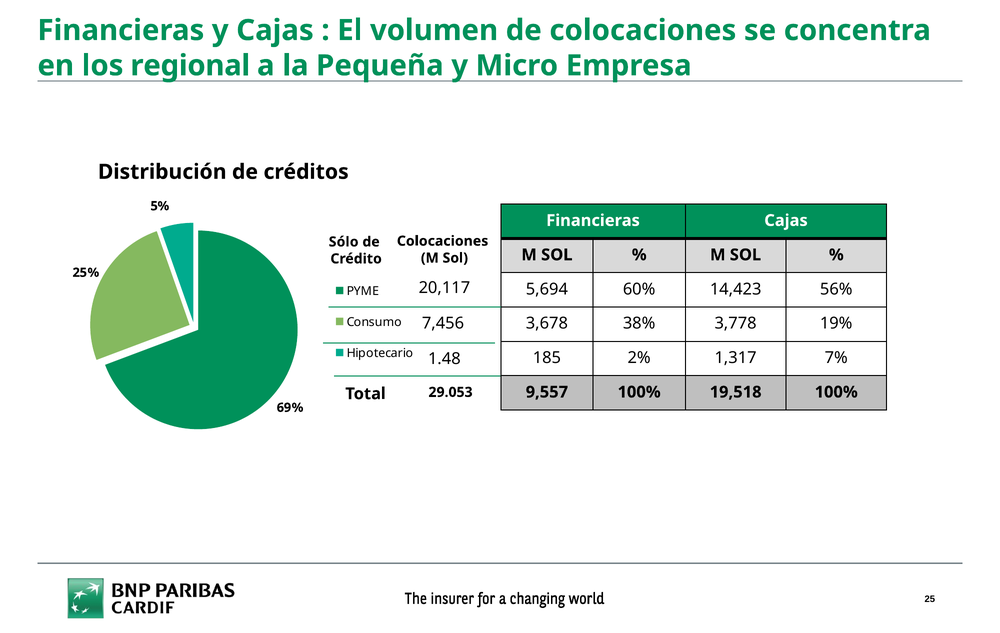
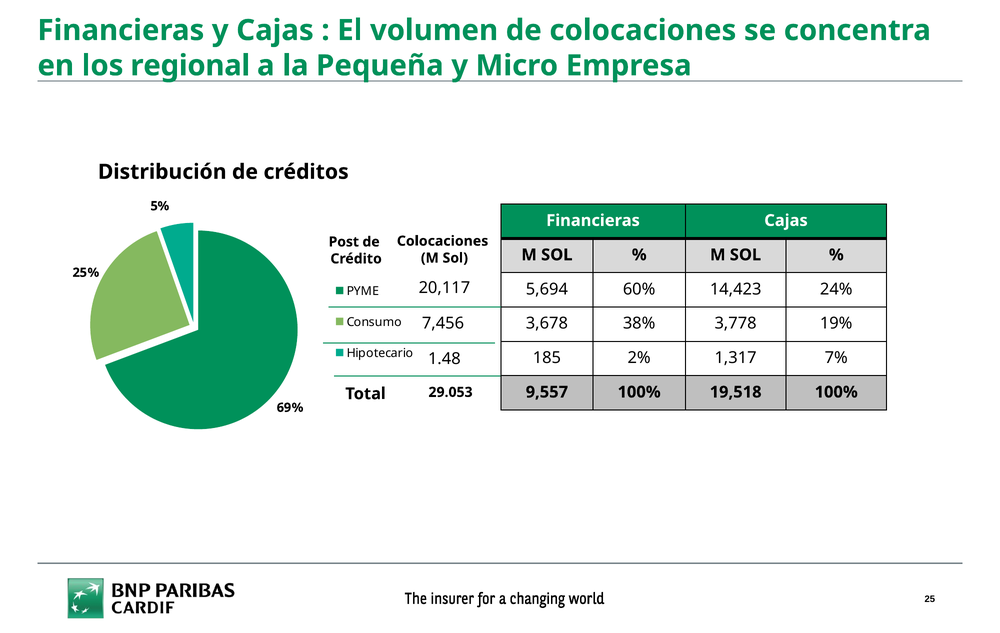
Sólo: Sólo -> Post
56%: 56% -> 24%
